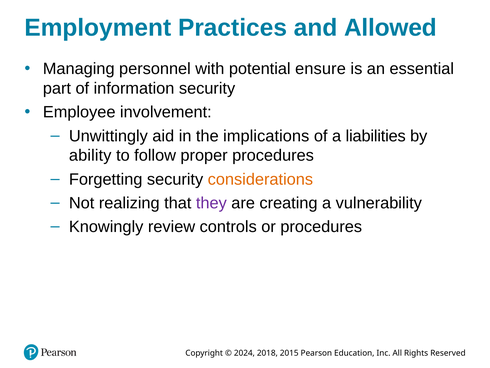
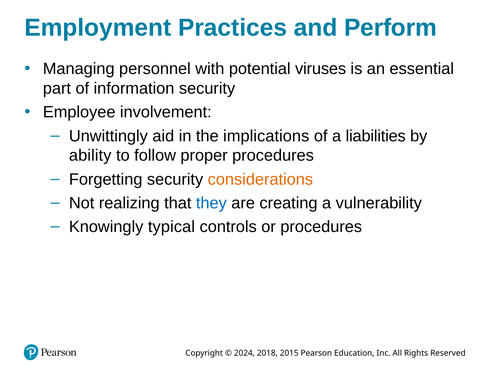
Allowed: Allowed -> Perform
ensure: ensure -> viruses
they colour: purple -> blue
review: review -> typical
